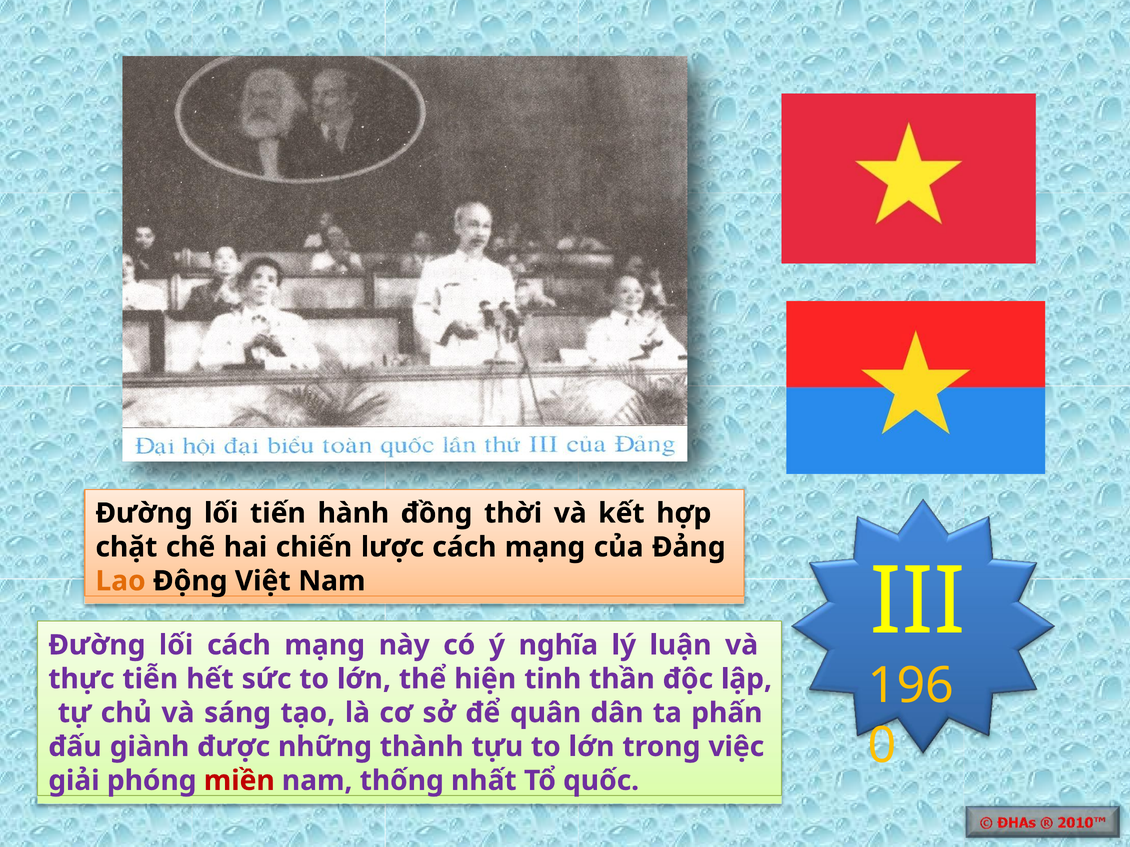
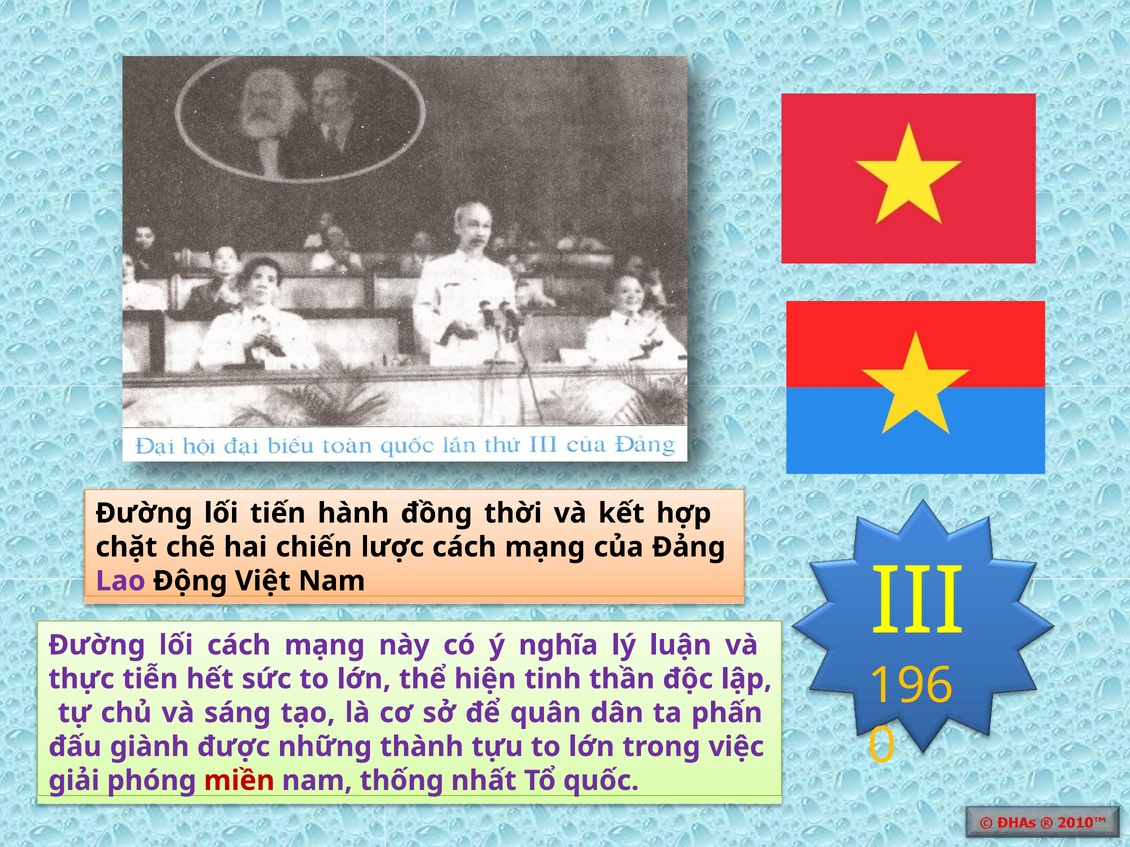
Lao colour: orange -> purple
